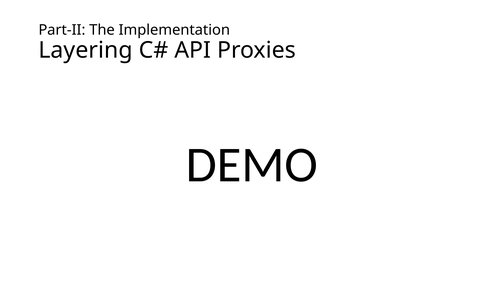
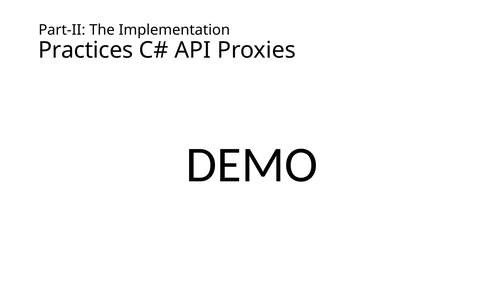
Layering: Layering -> Practices
